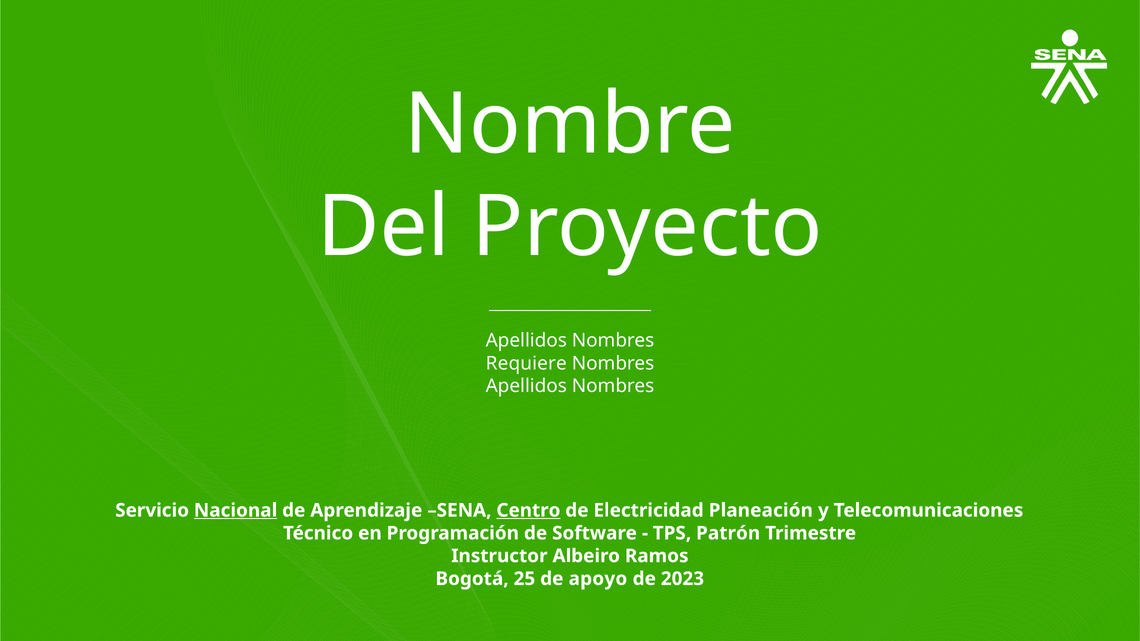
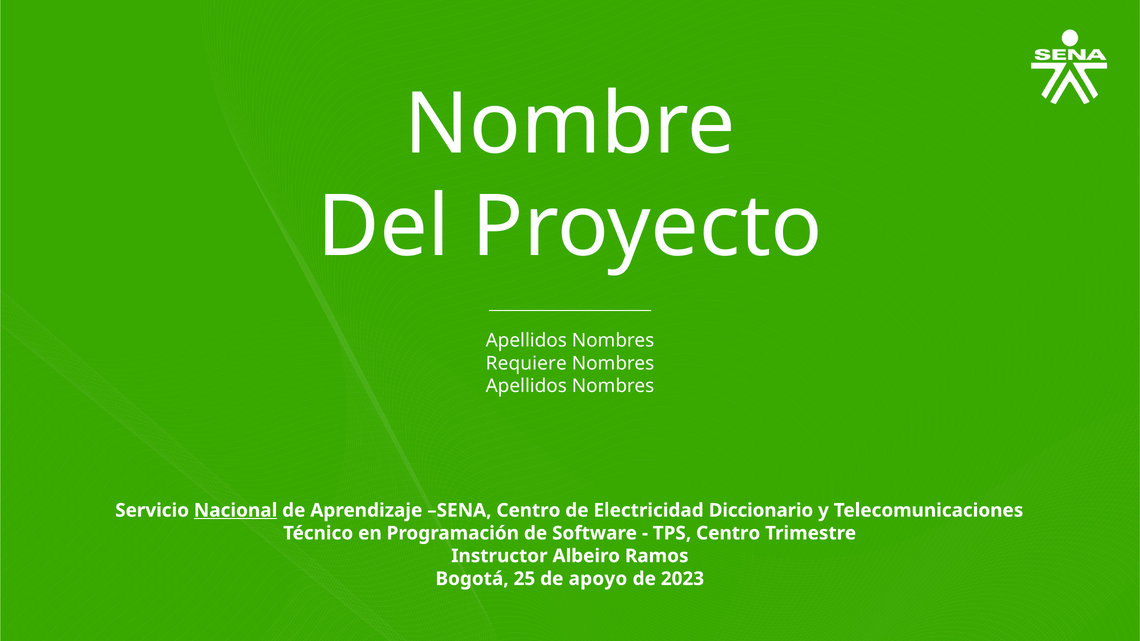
Centro at (528, 511) underline: present -> none
Planeación: Planeación -> Diccionario
TPS Patrón: Patrón -> Centro
